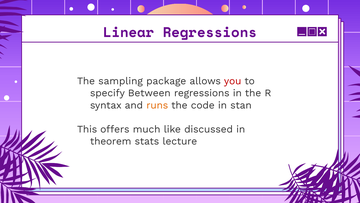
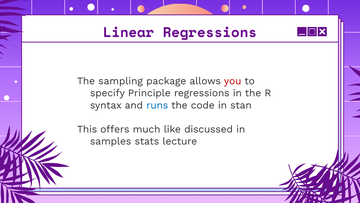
Between: Between -> Principle
runs colour: orange -> blue
theorem: theorem -> samples
